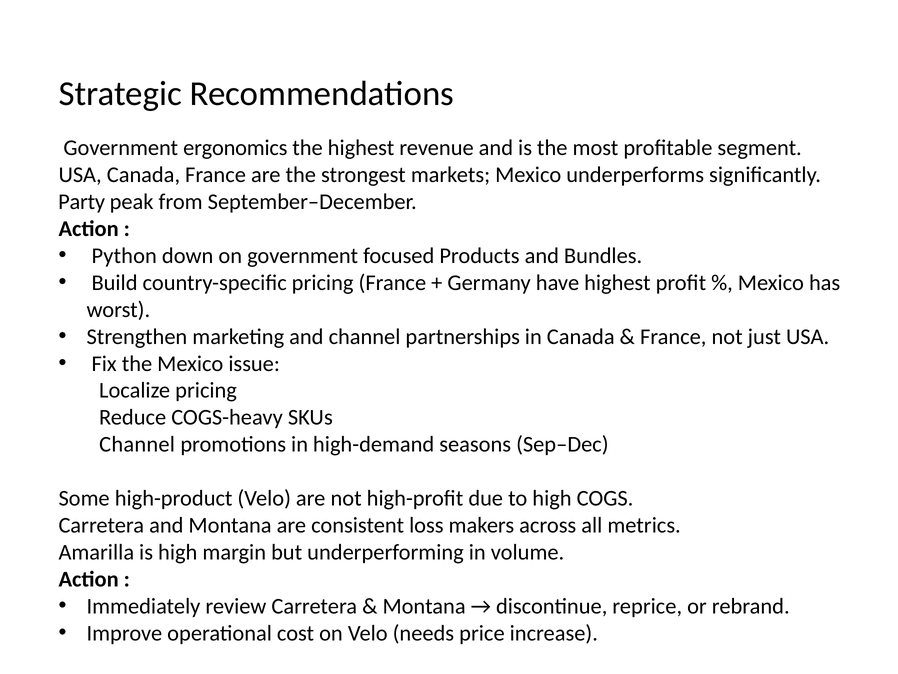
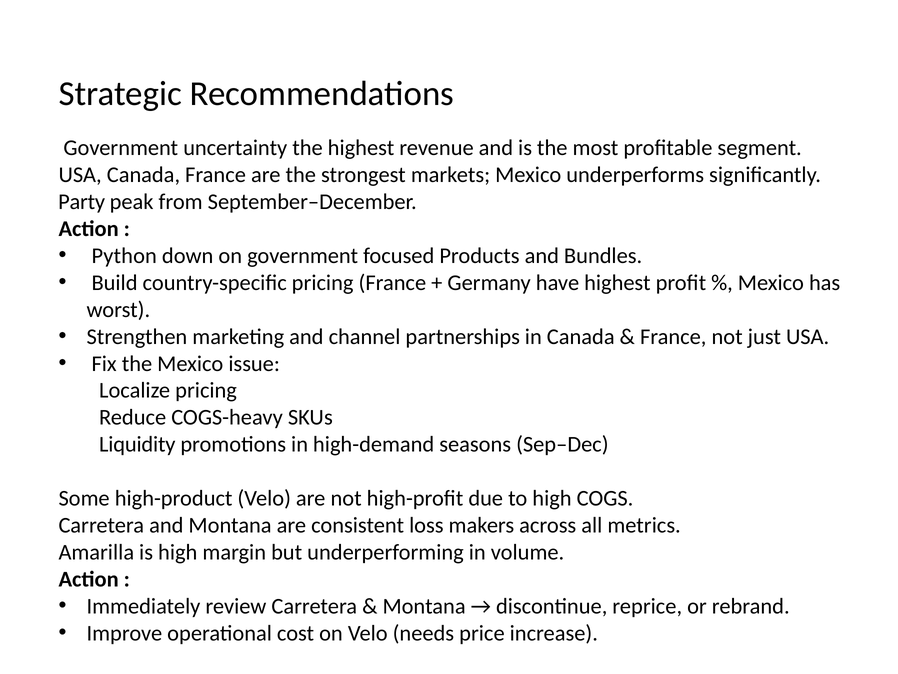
ergonomics: ergonomics -> uncertainty
Channel at (137, 444): Channel -> Liquidity
